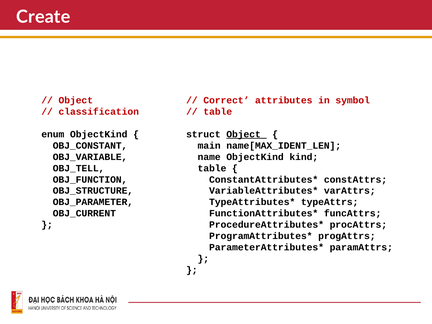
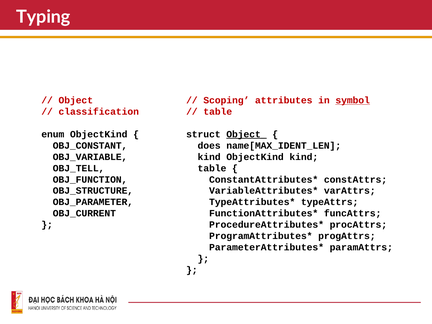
Create: Create -> Typing
Correct: Correct -> Scoping
symbol underline: none -> present
main: main -> does
name at (209, 157): name -> kind
